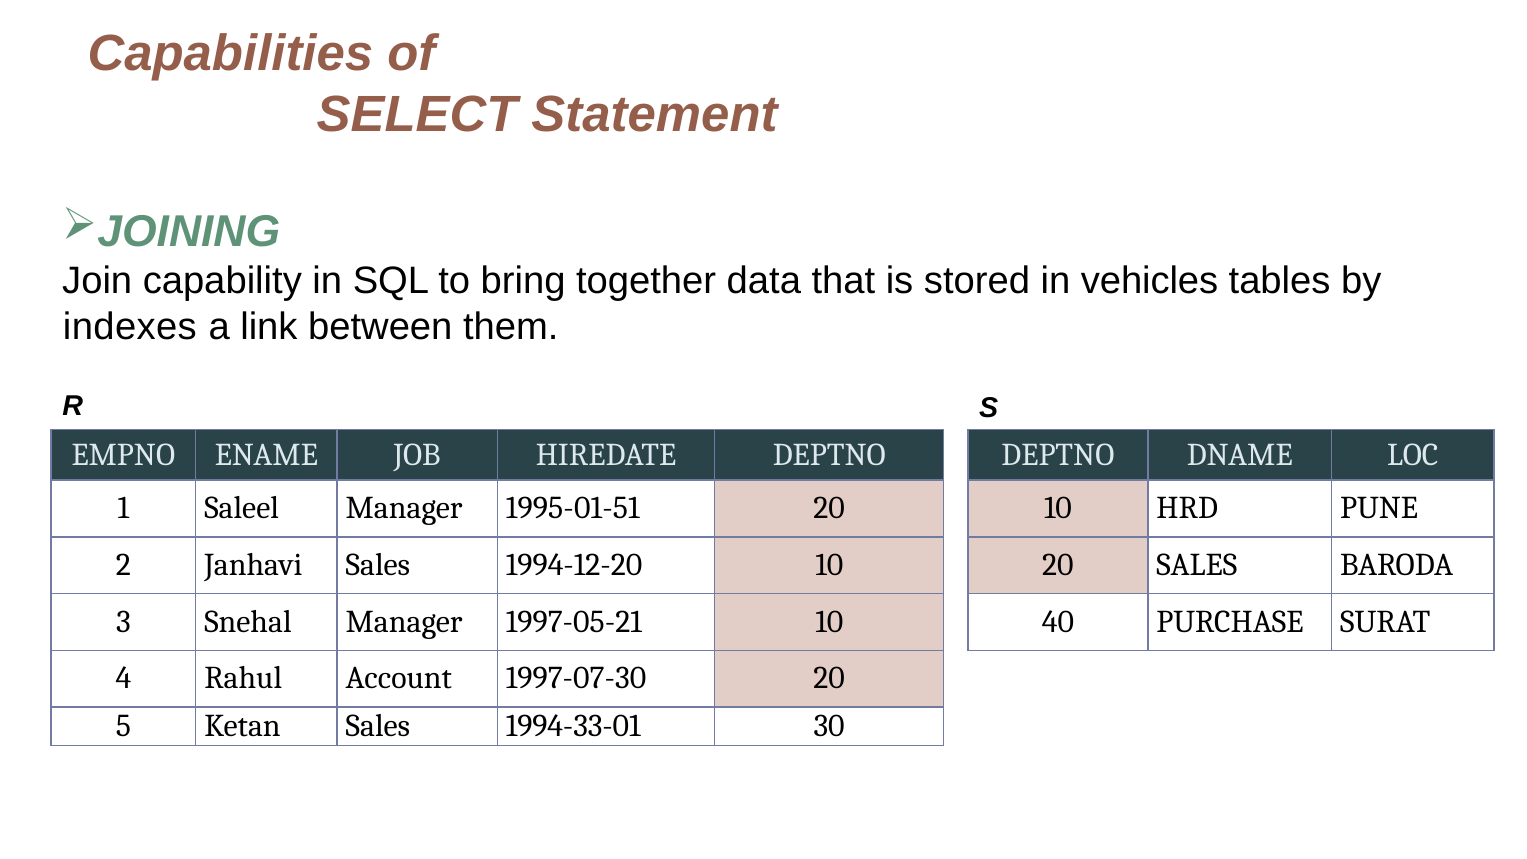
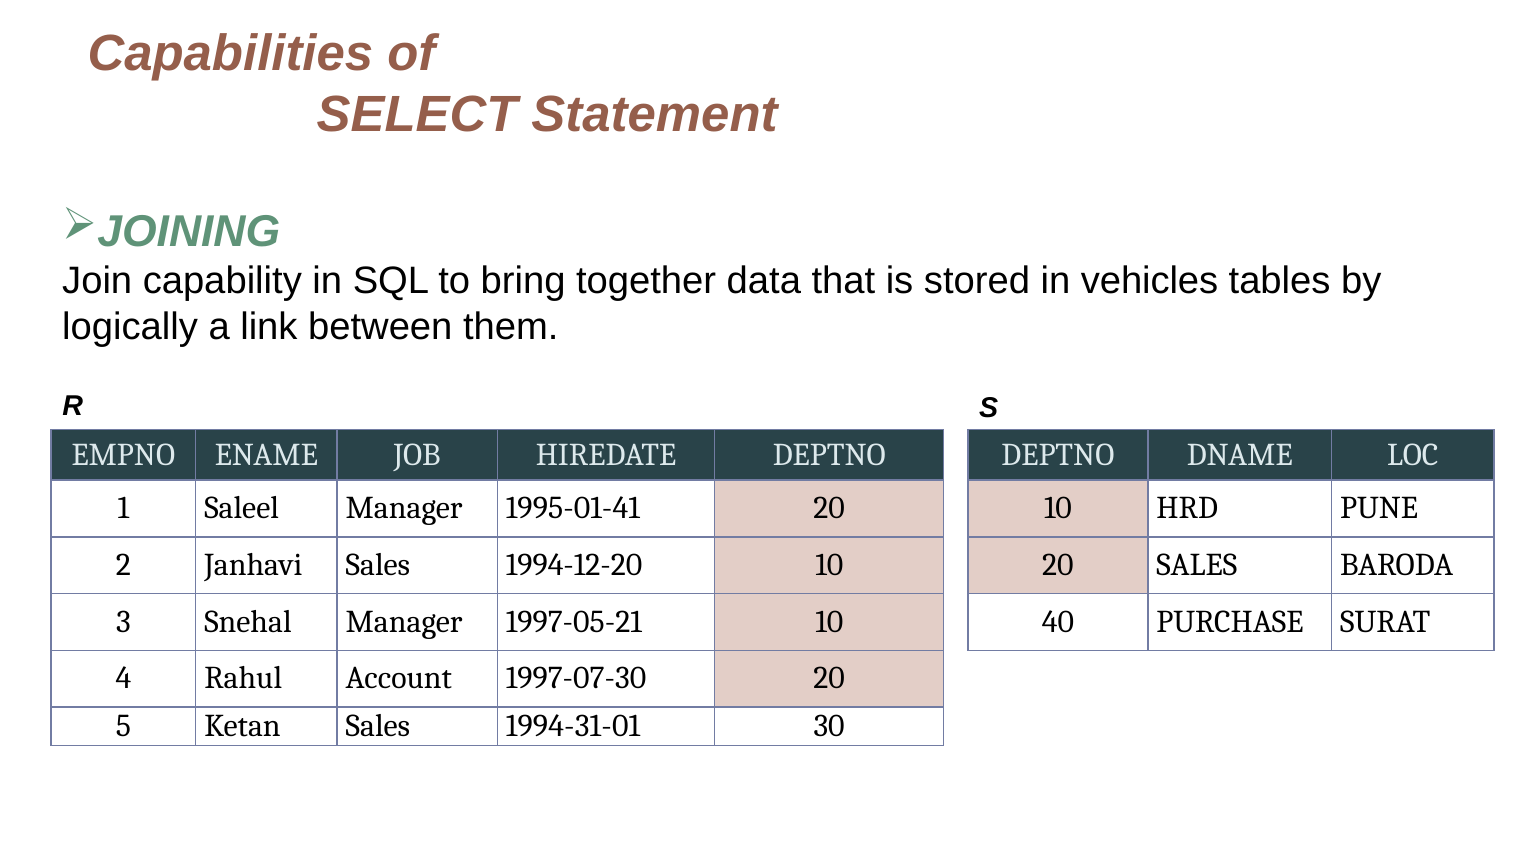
indexes: indexes -> logically
1995-01-51: 1995-01-51 -> 1995-01-41
1994-33-01: 1994-33-01 -> 1994-31-01
